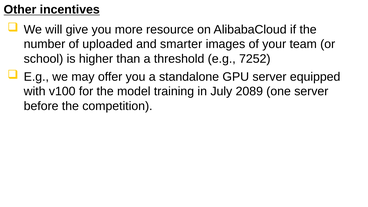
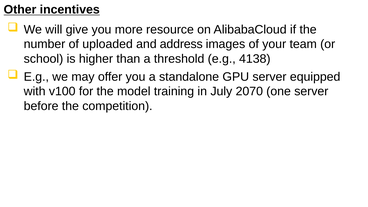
smarter: smarter -> address
7252: 7252 -> 4138
2089: 2089 -> 2070
